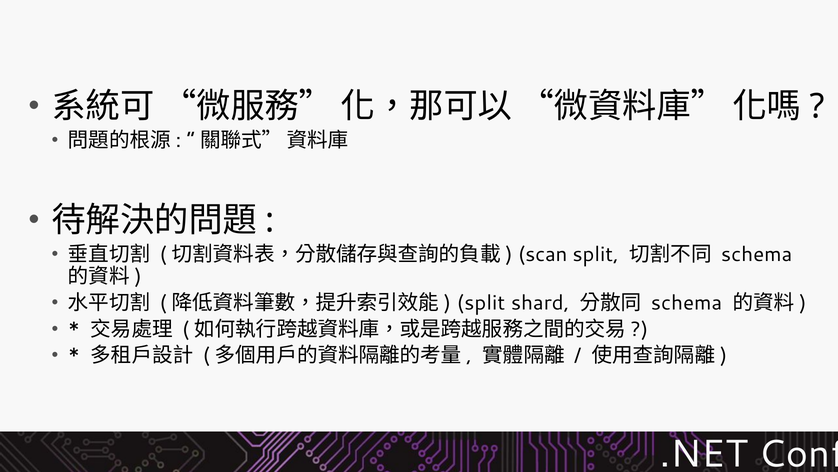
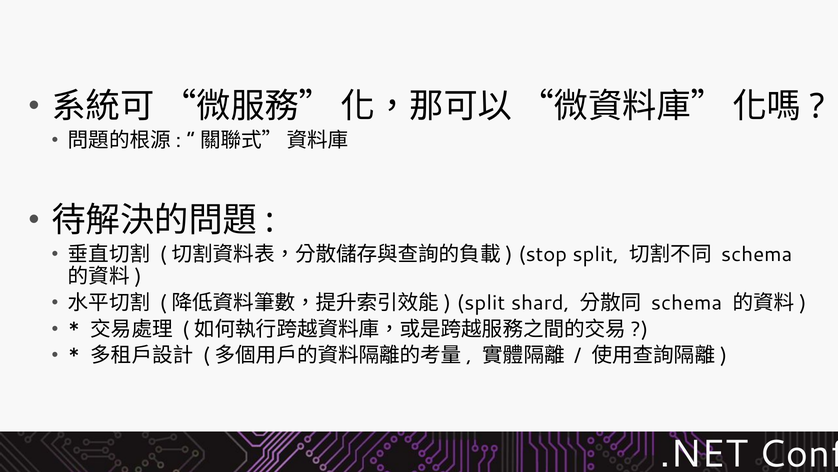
scan: scan -> stop
